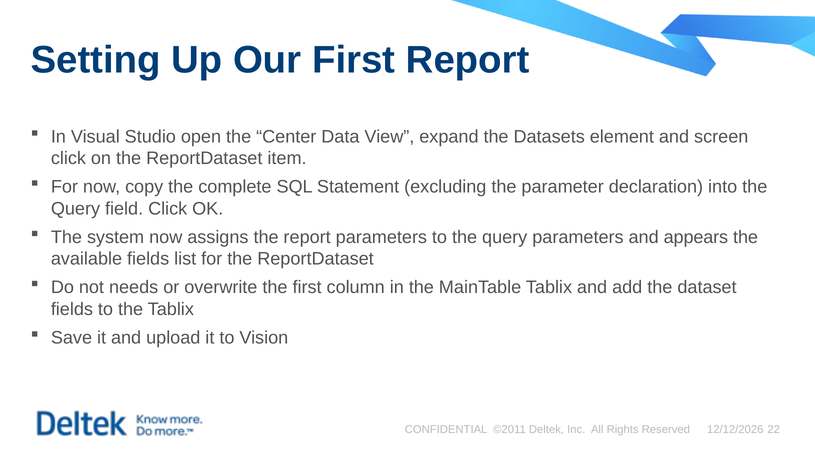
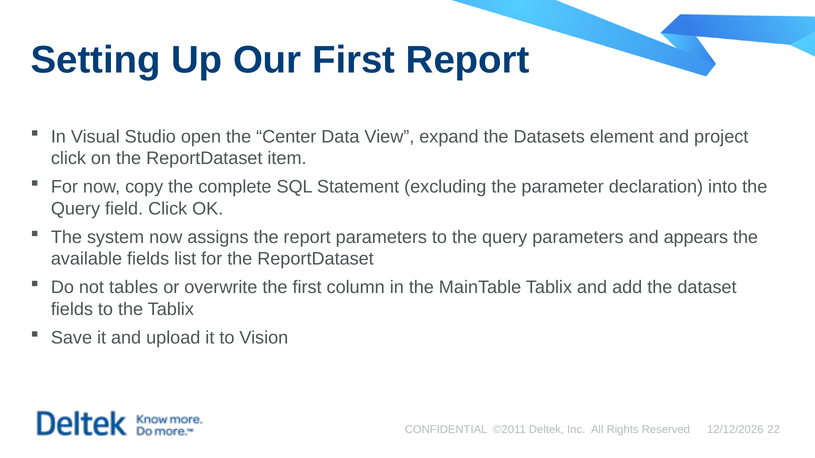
screen: screen -> project
needs: needs -> tables
